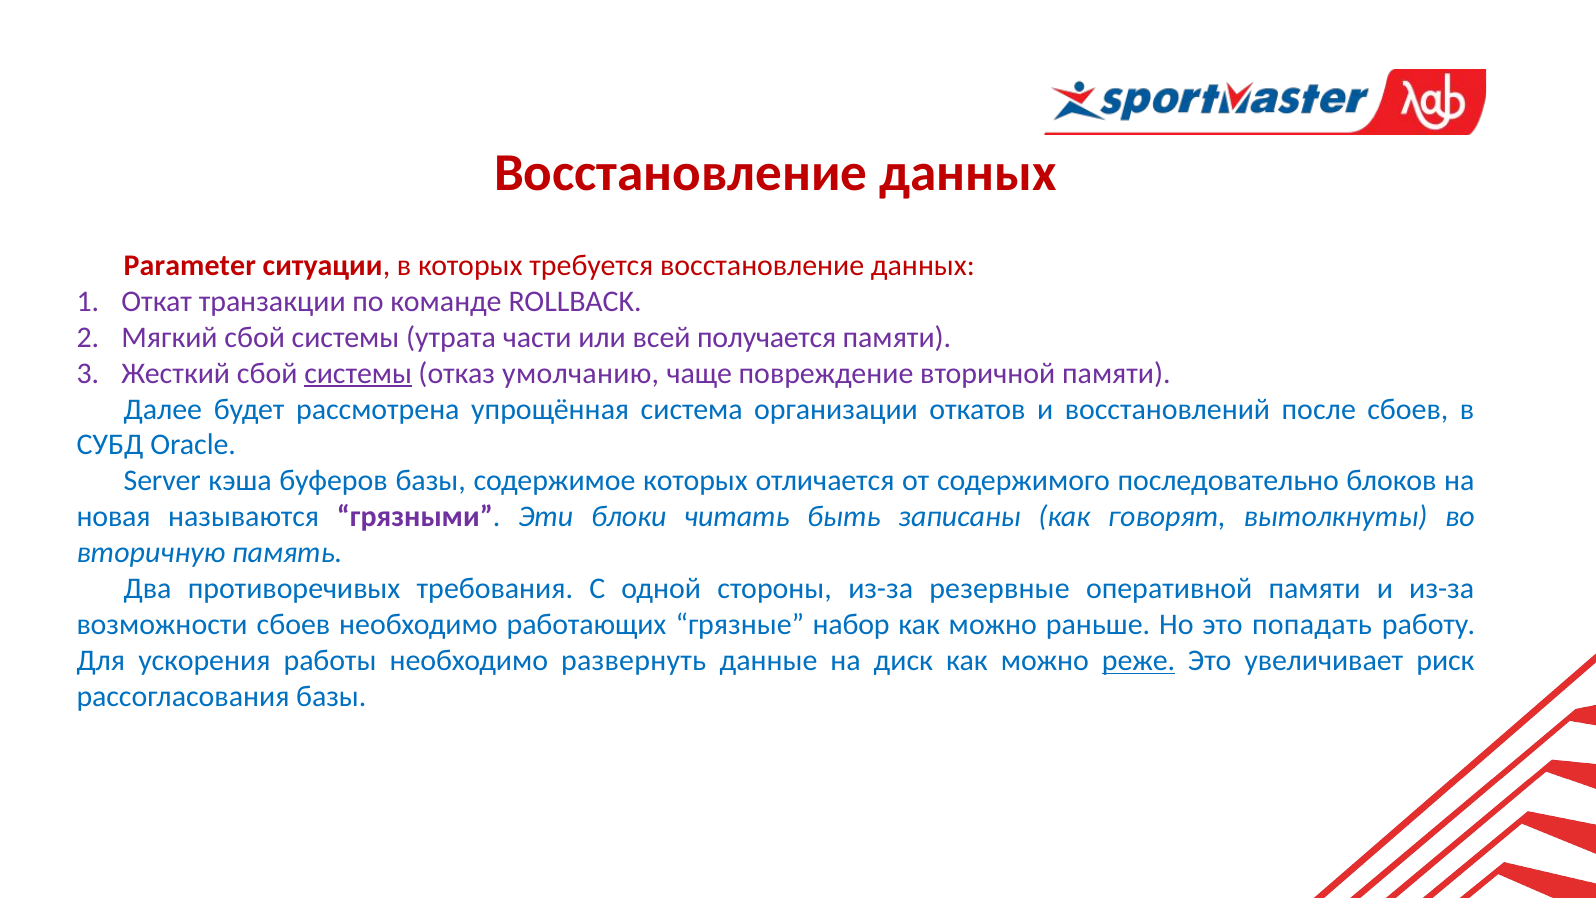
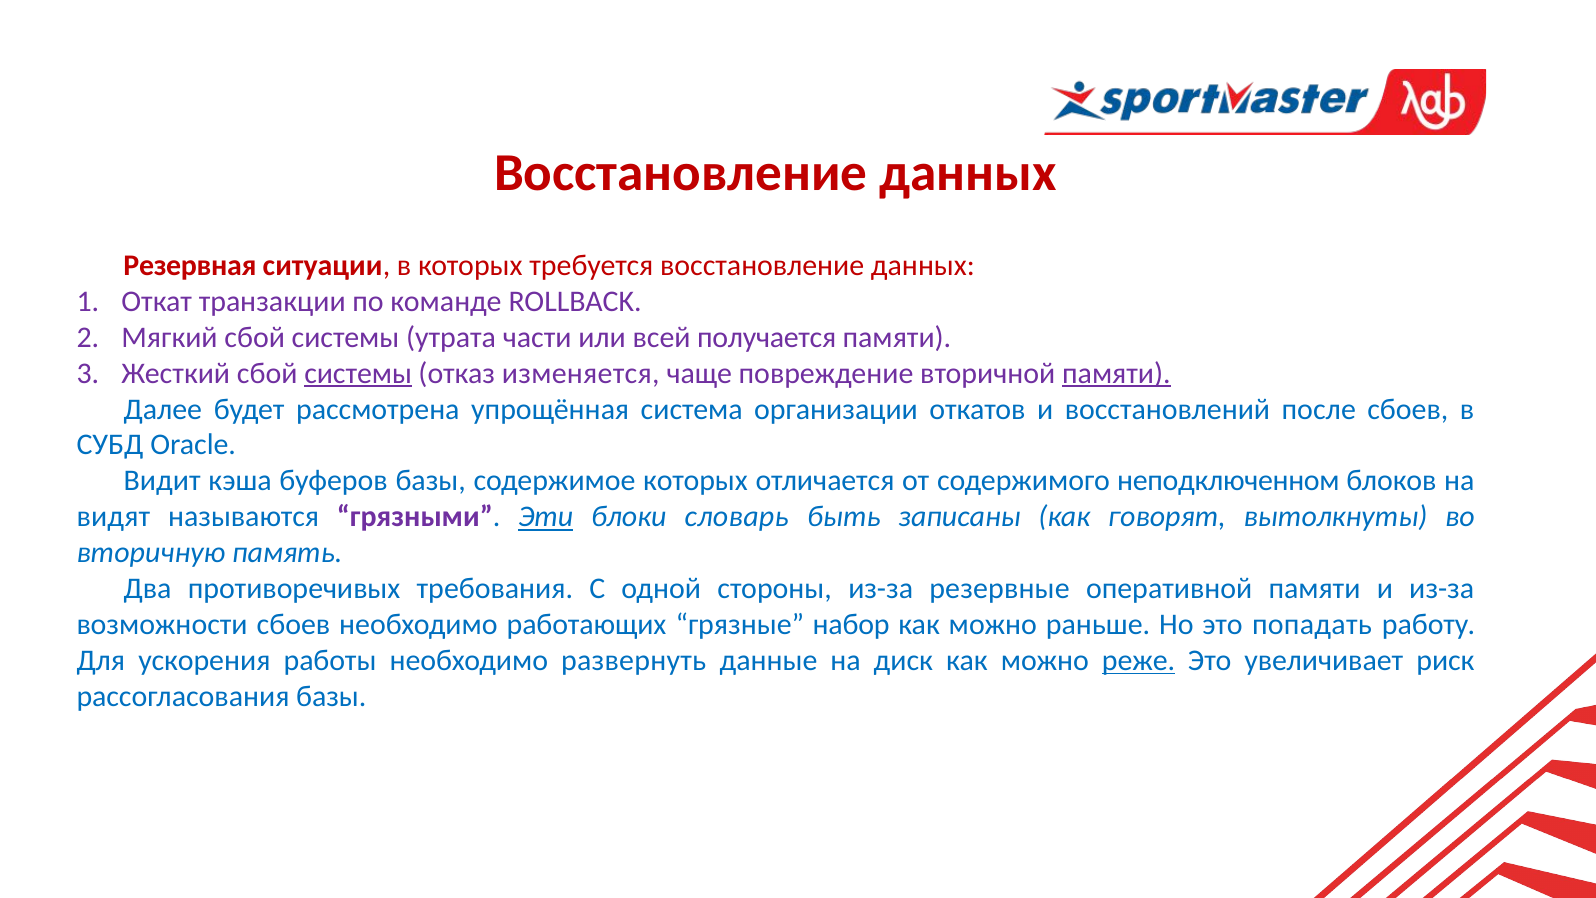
Parameter: Parameter -> Резервная
умолчанию: умолчанию -> изменяется
памяти at (1116, 373) underline: none -> present
Server: Server -> Видит
последовательно: последовательно -> неподключенном
новая: новая -> видят
Эти underline: none -> present
читать: читать -> словарь
